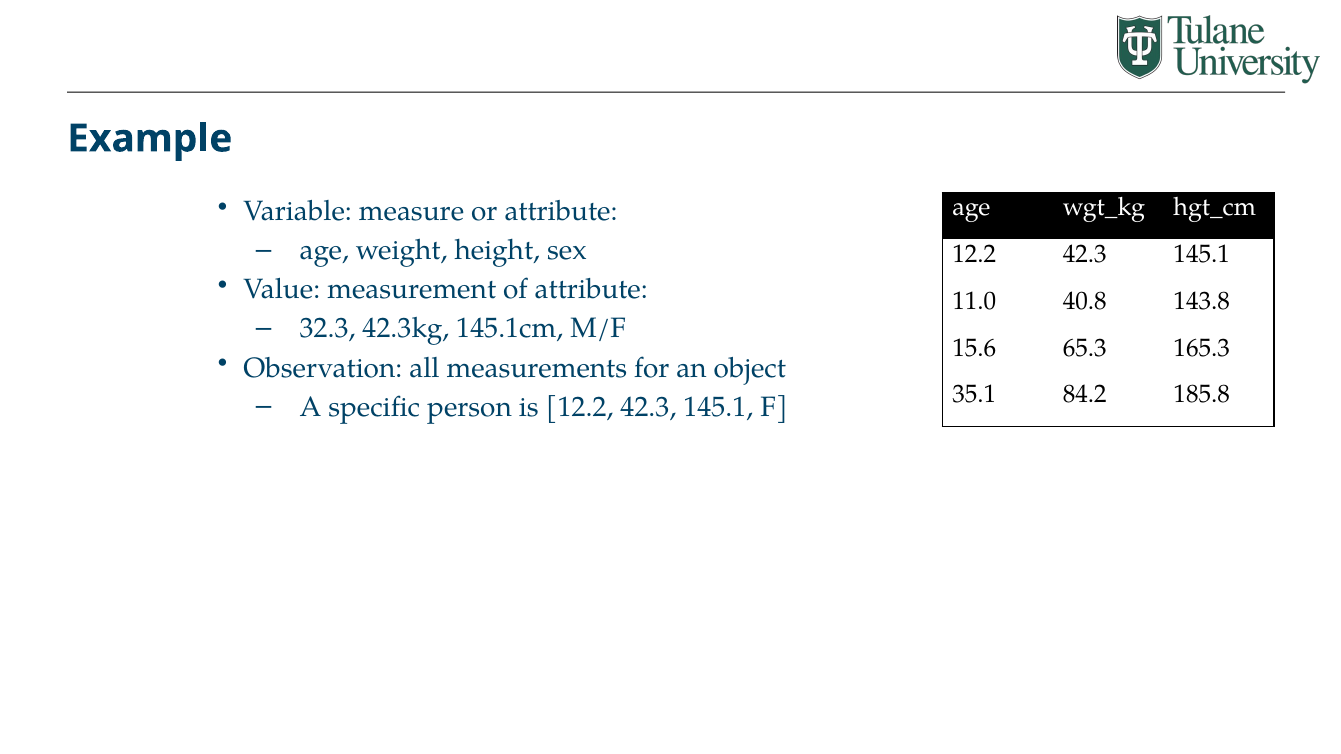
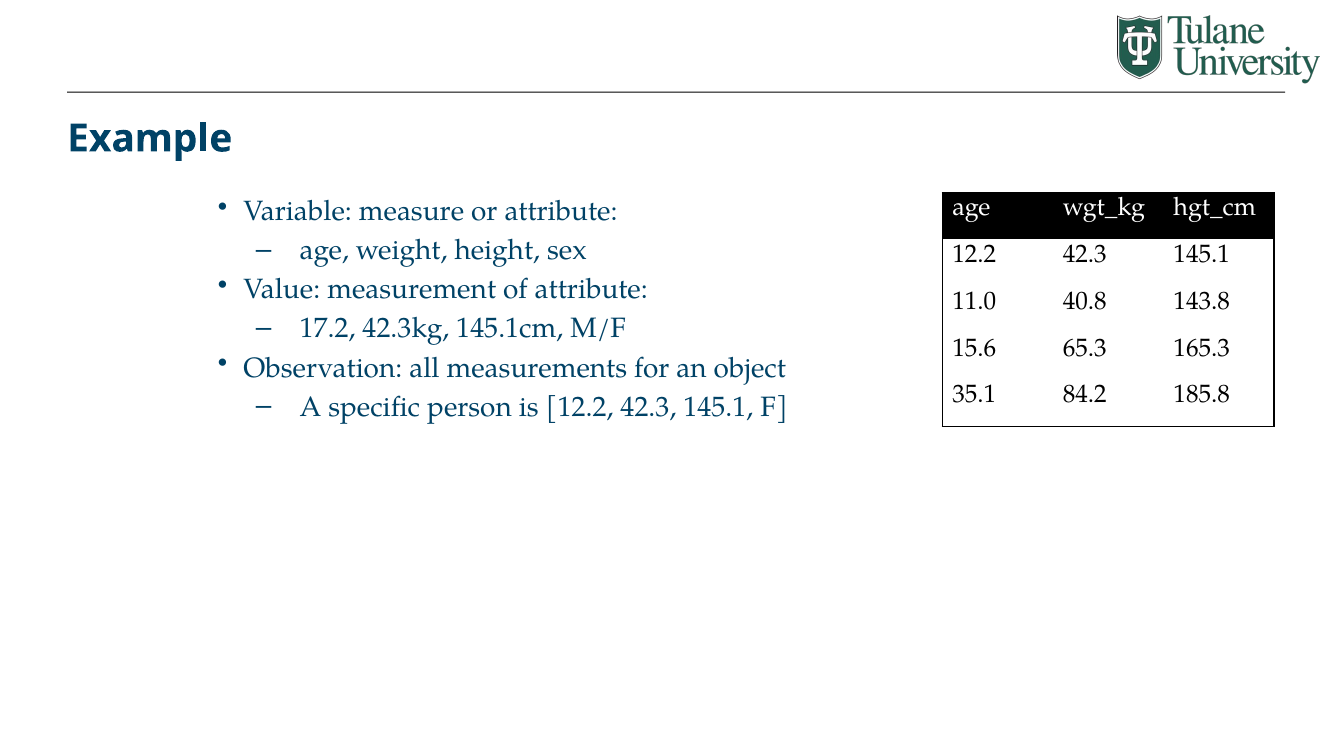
32.3: 32.3 -> 17.2
